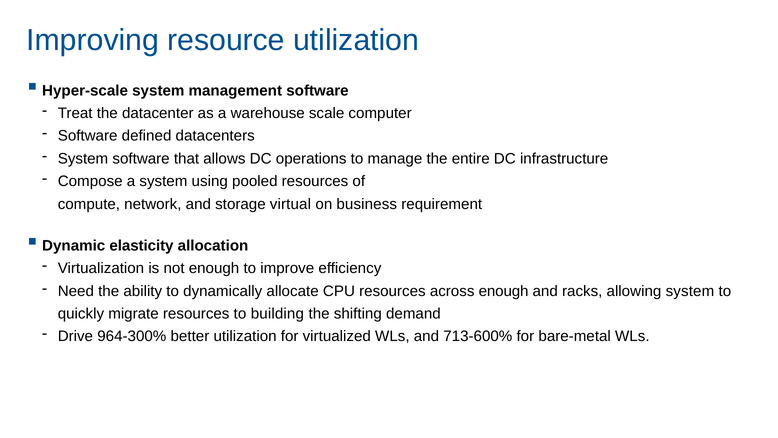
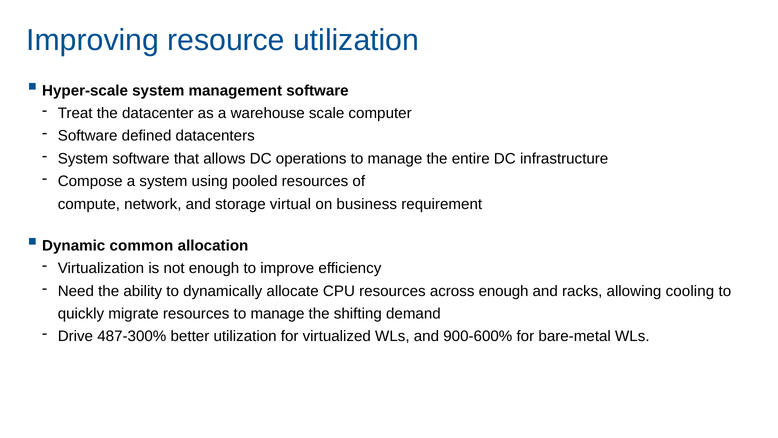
elasticity: elasticity -> common
allowing system: system -> cooling
resources to building: building -> manage
964-300%: 964-300% -> 487-300%
713-600%: 713-600% -> 900-600%
